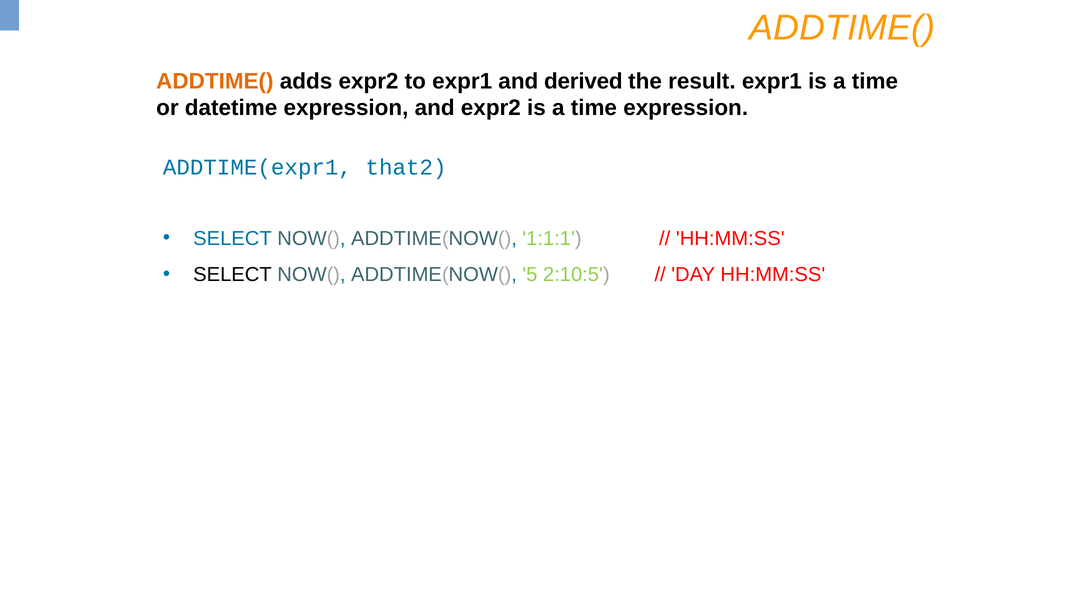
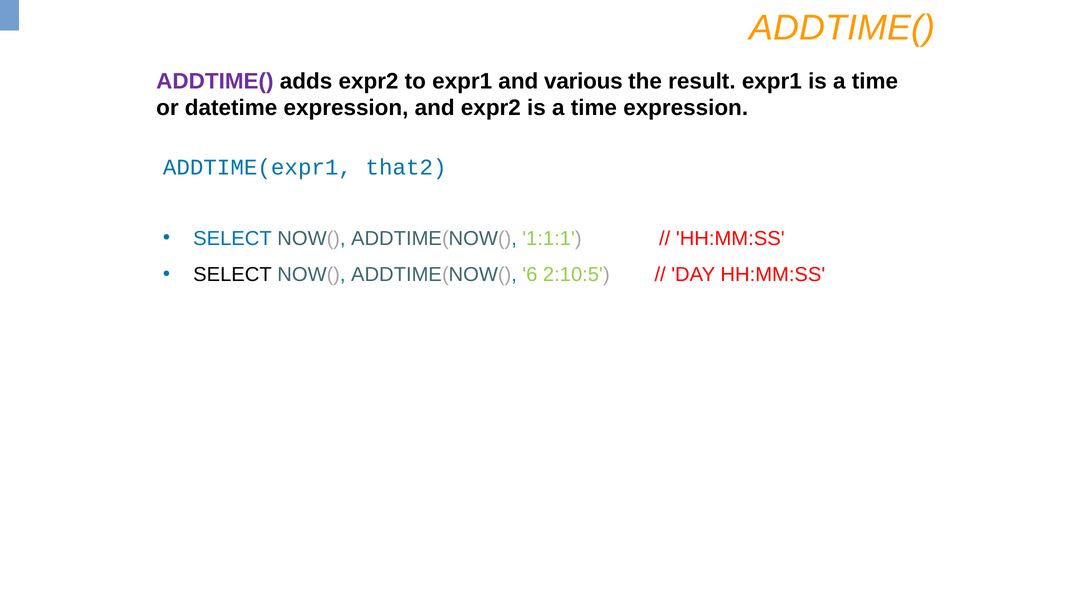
ADDTIME( at (215, 81) colour: orange -> purple
derived: derived -> various
5: 5 -> 6
